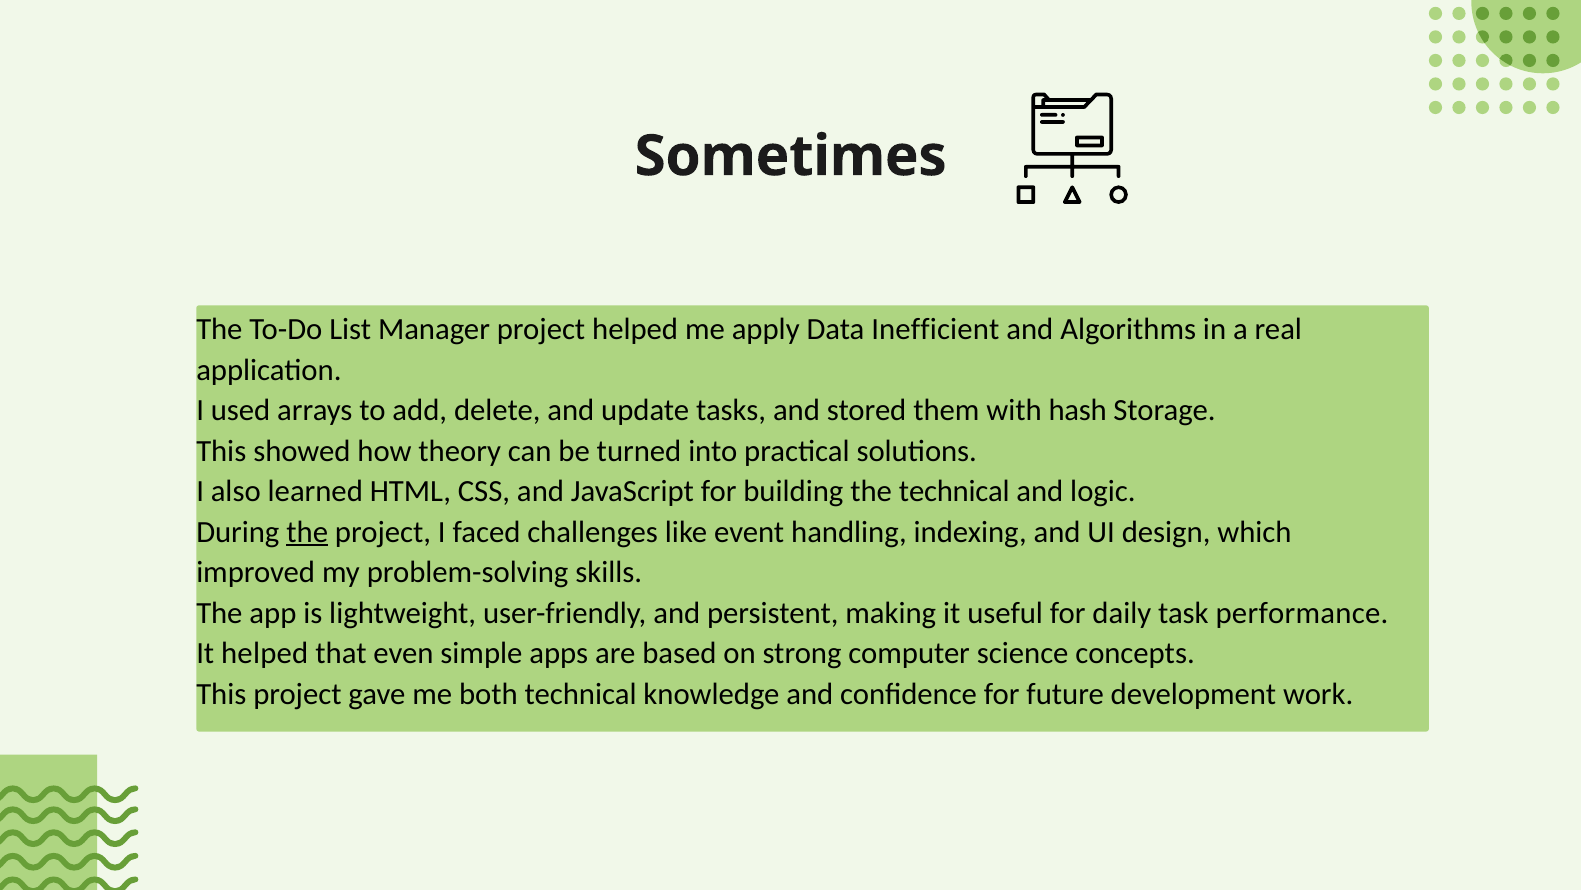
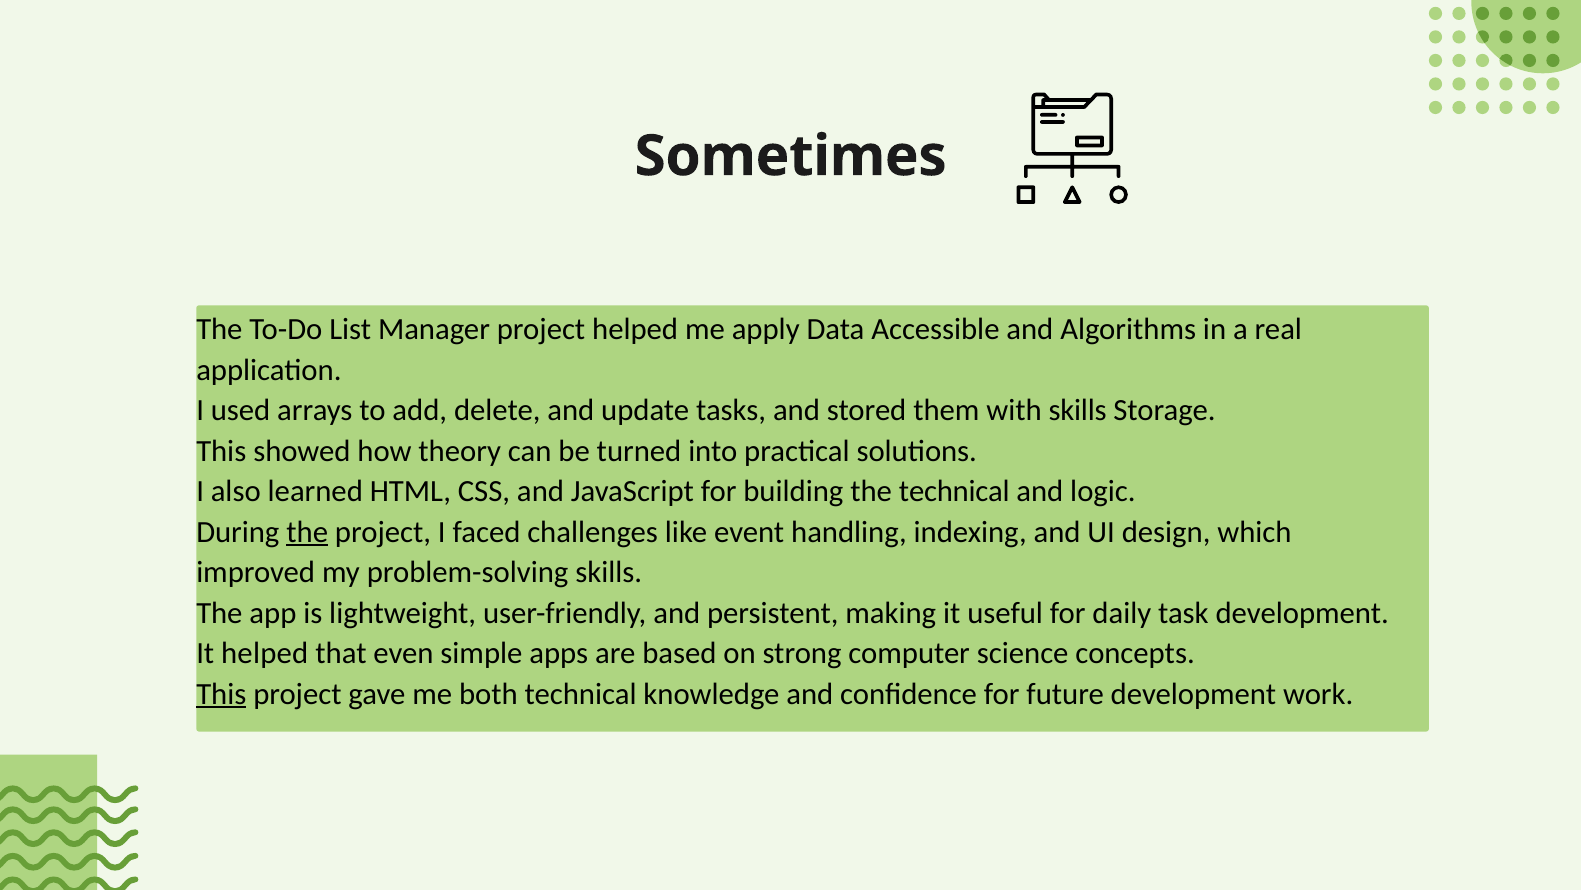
Inefficient: Inefficient -> Accessible
with hash: hash -> skills
task performance: performance -> development
This at (221, 693) underline: none -> present
